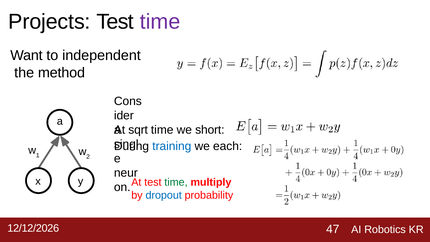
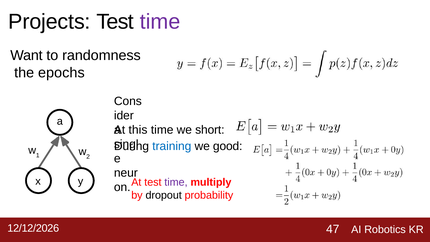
independent: independent -> randomness
method: method -> epochs
sqrt: sqrt -> this
each: each -> good
time at (176, 182) colour: green -> purple
dropout colour: blue -> black
